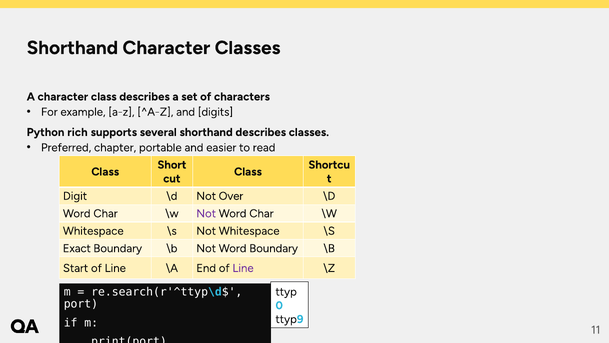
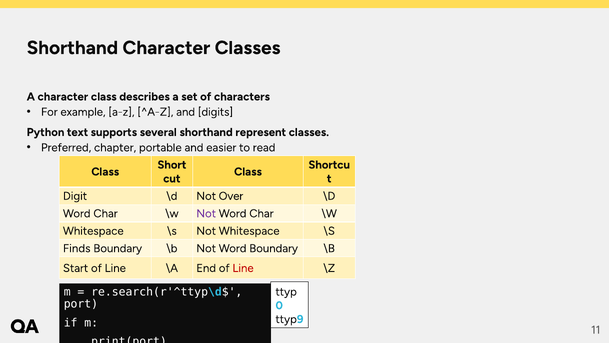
rich: rich -> text
shorthand describes: describes -> represent
Exact: Exact -> Finds
Line at (243, 268) colour: purple -> red
